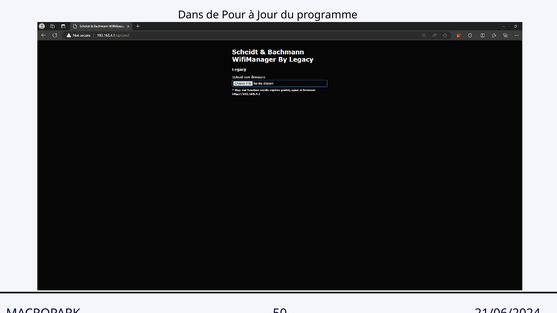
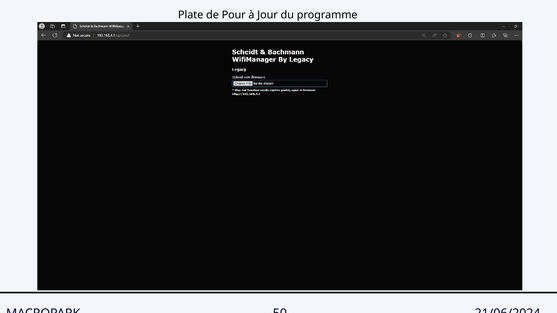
Dans: Dans -> Plate
